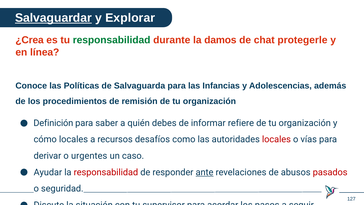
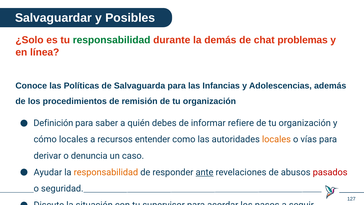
Salvaguardar underline: present -> none
Explorar: Explorar -> Posibles
¿Crea: ¿Crea -> ¿Solo
damos: damos -> demás
protegerle: protegerle -> problemas
desafíos: desafíos -> entender
locales at (276, 139) colour: red -> orange
urgentes: urgentes -> denuncia
responsabilidad at (106, 172) colour: red -> orange
